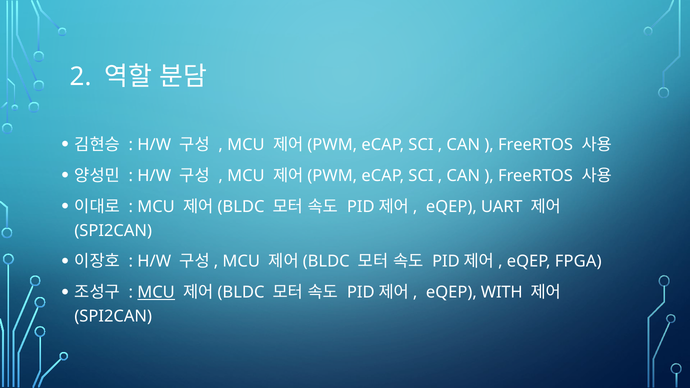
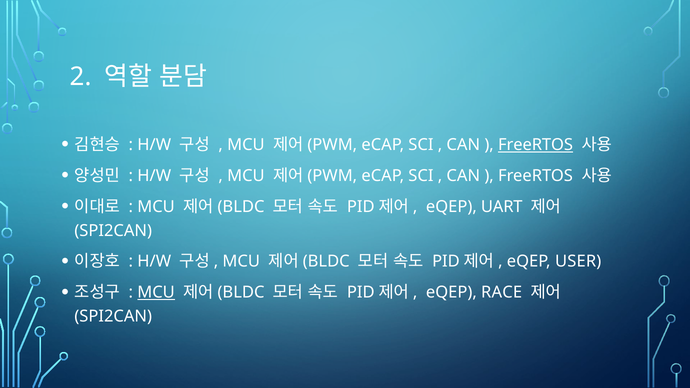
FreeRTOS at (536, 145) underline: none -> present
FPGA: FPGA -> USER
WITH: WITH -> RACE
